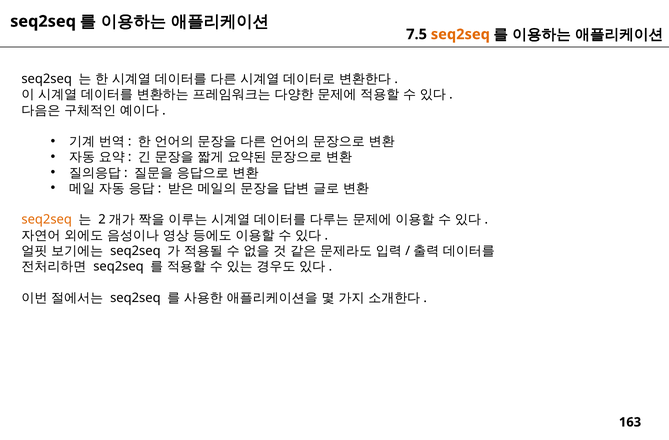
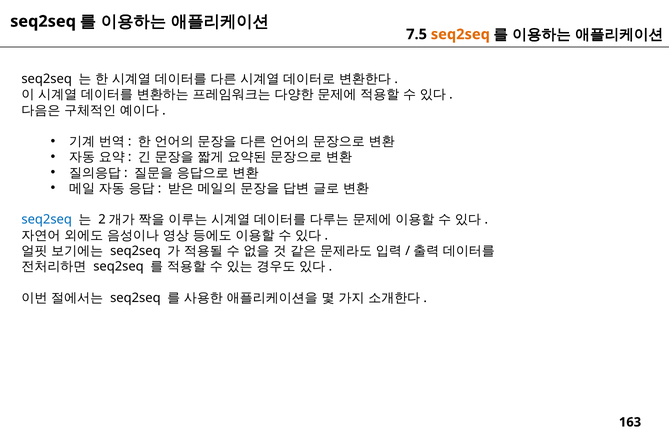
seq2seq at (47, 219) colour: orange -> blue
